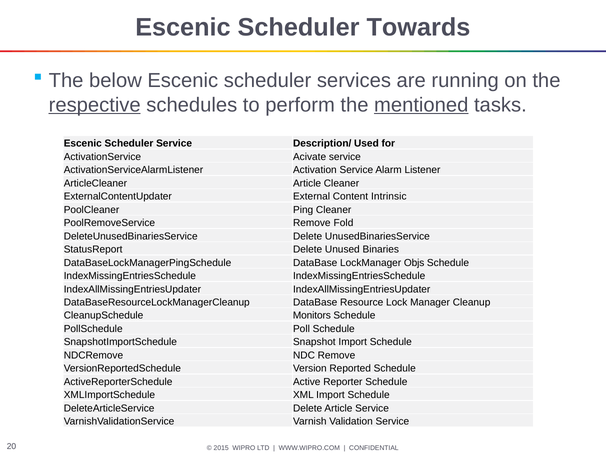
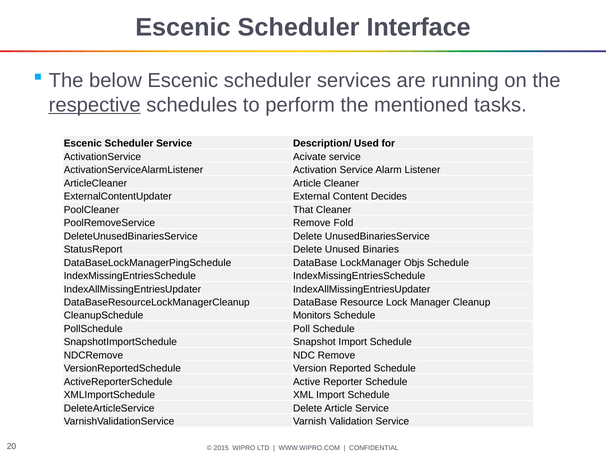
Towards: Towards -> Interface
mentioned underline: present -> none
Intrinsic: Intrinsic -> Decides
Ping: Ping -> That
